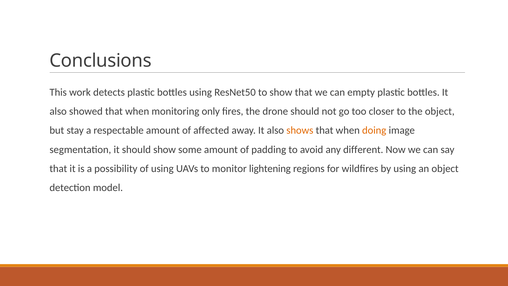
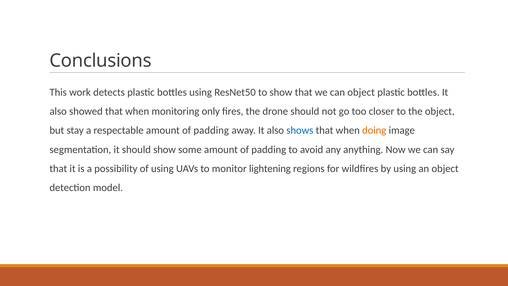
can empty: empty -> object
respectable amount of affected: affected -> padding
shows colour: orange -> blue
different: different -> anything
